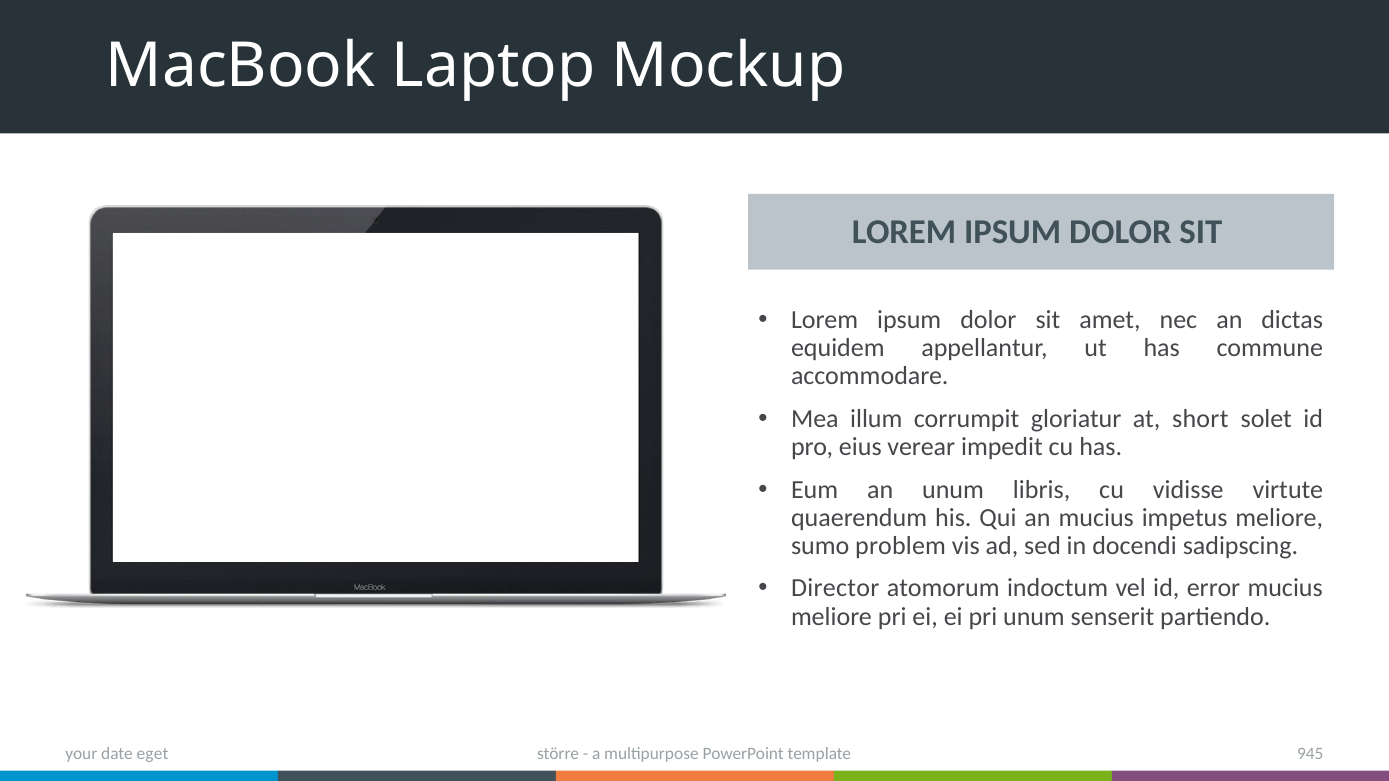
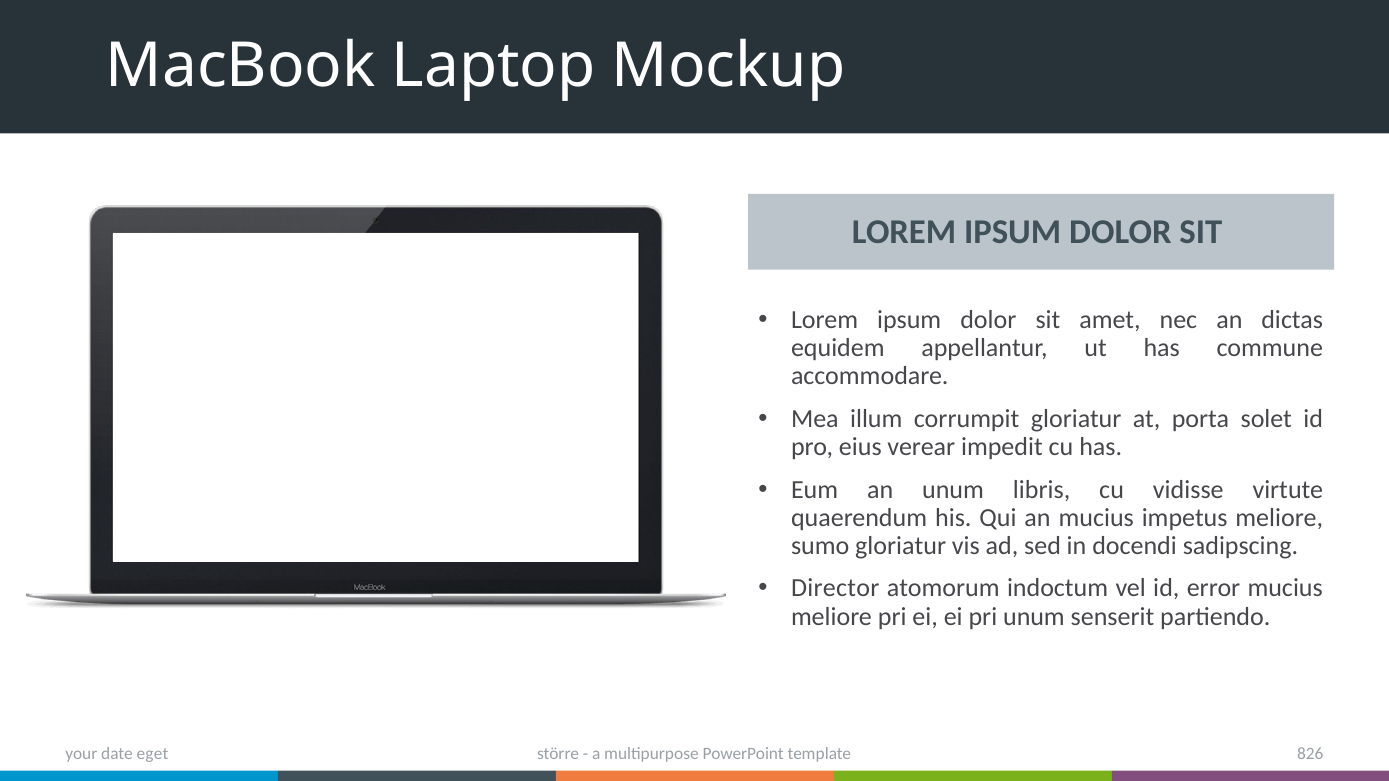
short: short -> porta
sumo problem: problem -> gloriatur
945: 945 -> 826
